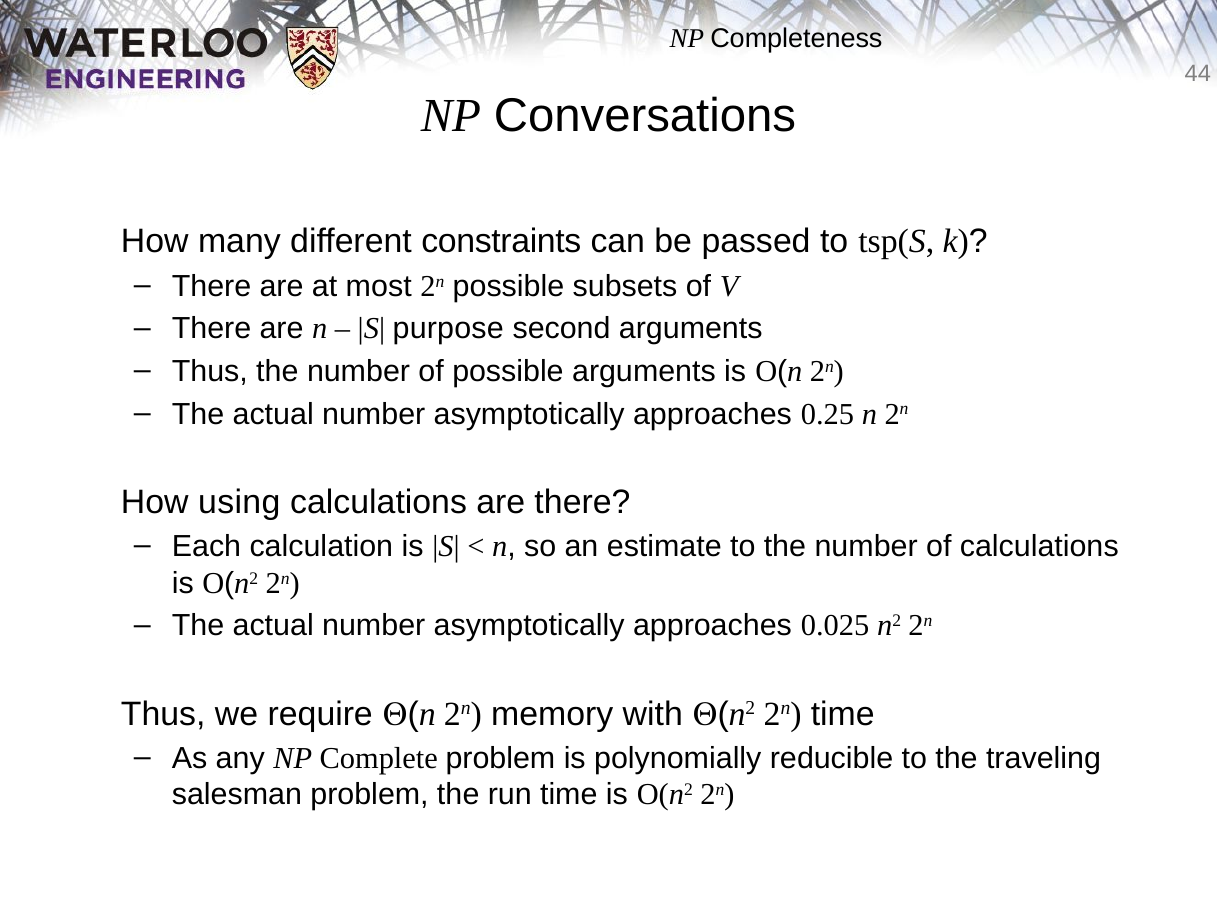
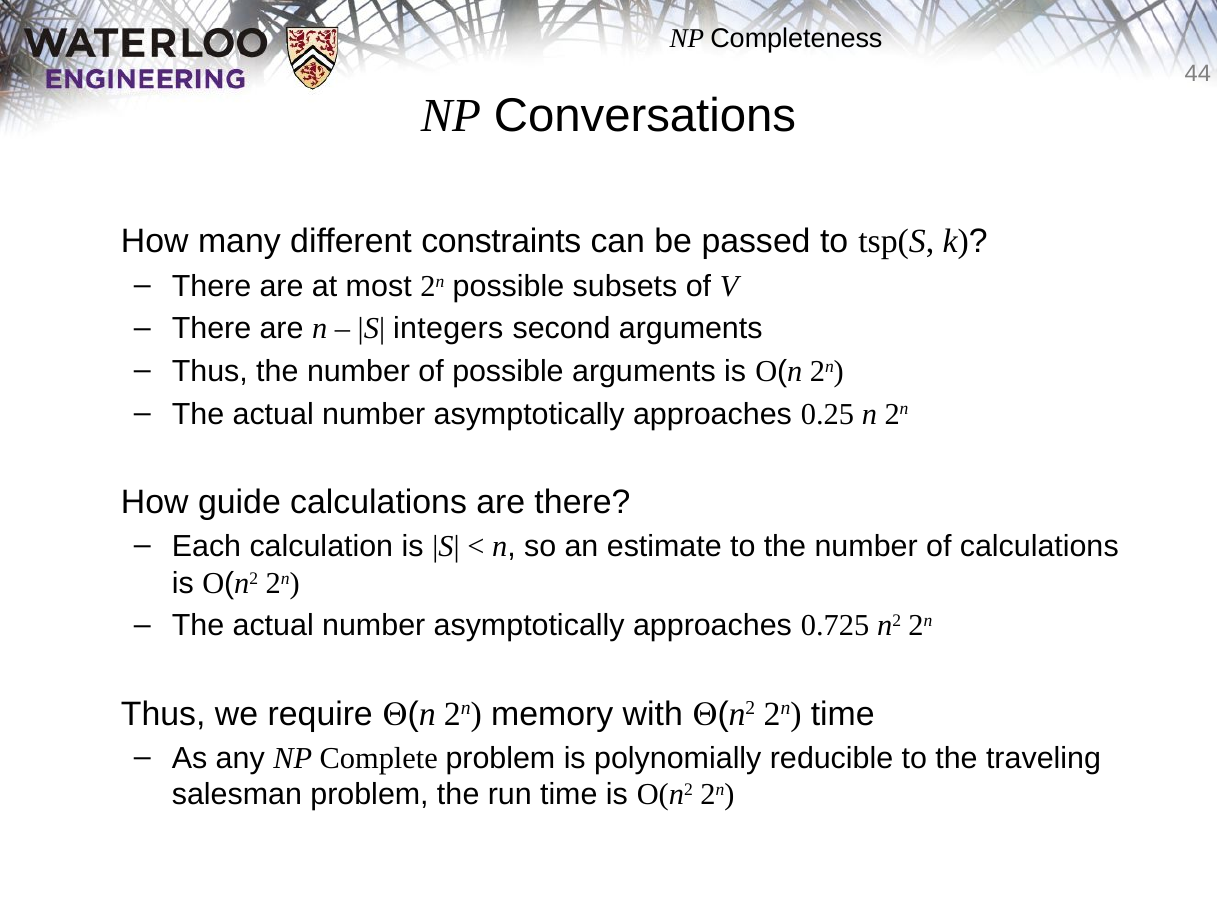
purpose: purpose -> integers
using: using -> guide
0.025: 0.025 -> 0.725
